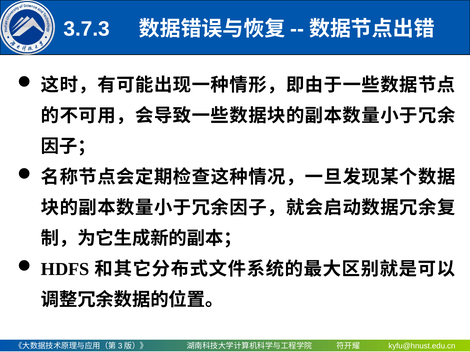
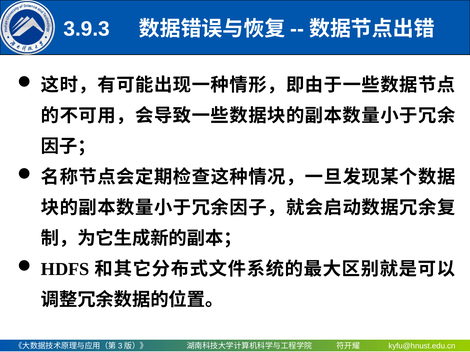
3.7.3: 3.7.3 -> 3.9.3
